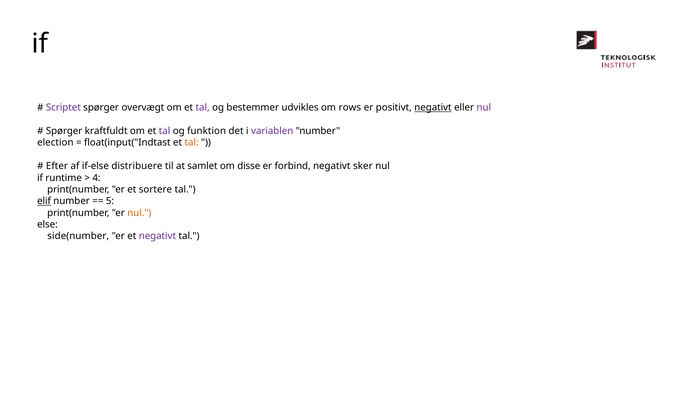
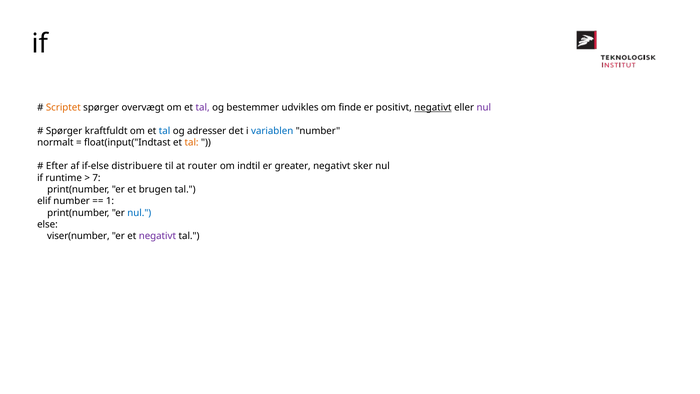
Scriptet colour: purple -> orange
rows: rows -> finde
tal at (165, 131) colour: purple -> blue
funktion: funktion -> adresser
variablen colour: purple -> blue
election: election -> normalt
samlet: samlet -> router
disse: disse -> indtil
forbind: forbind -> greater
4: 4 -> 7
sortere: sortere -> brugen
elif underline: present -> none
5: 5 -> 1
nul at (139, 213) colour: orange -> blue
side(number: side(number -> viser(number
